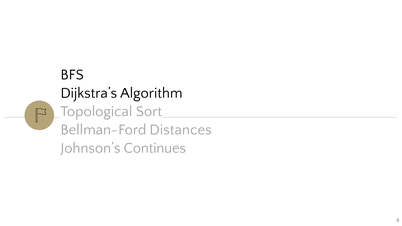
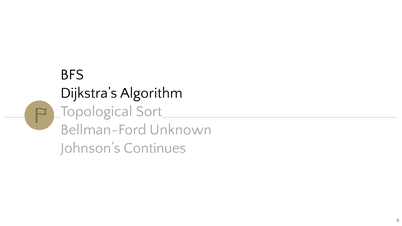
Distances: Distances -> Unknown
